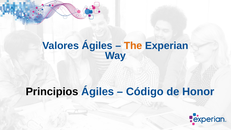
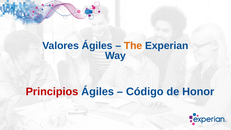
Principios colour: black -> red
